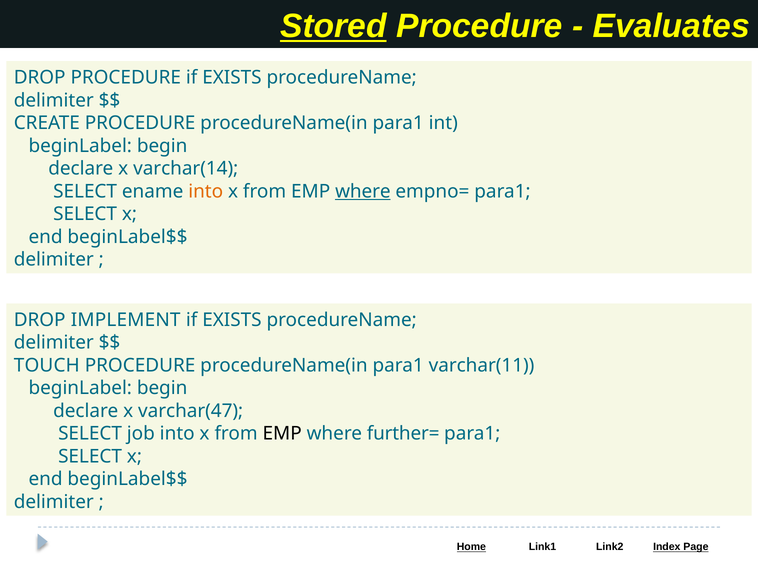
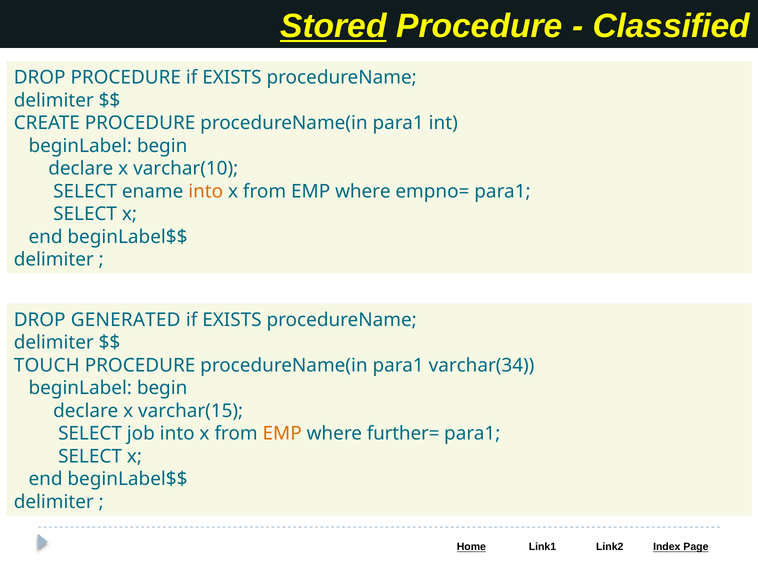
Evaluates: Evaluates -> Classified
varchar(14: varchar(14 -> varchar(10
where at (363, 191) underline: present -> none
IMPLEMENT: IMPLEMENT -> GENERATED
varchar(11: varchar(11 -> varchar(34
varchar(47: varchar(47 -> varchar(15
EMP at (282, 433) colour: black -> orange
